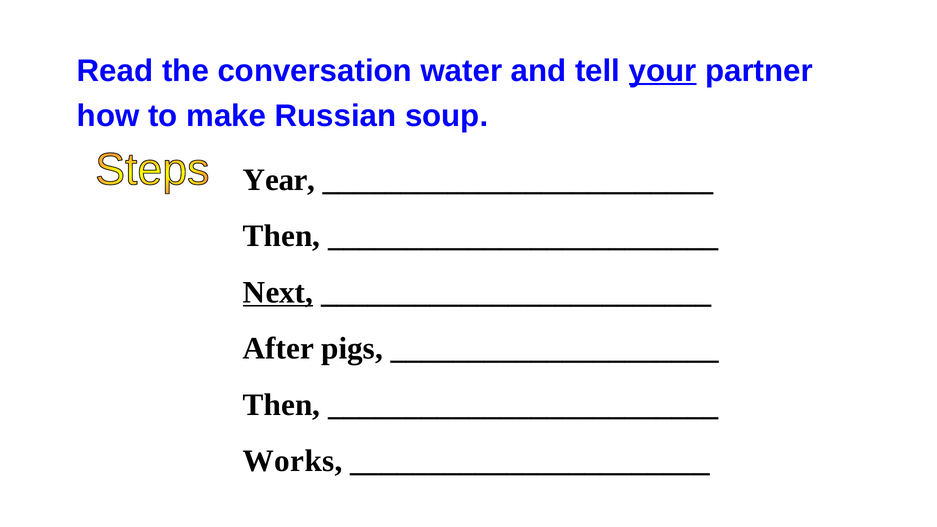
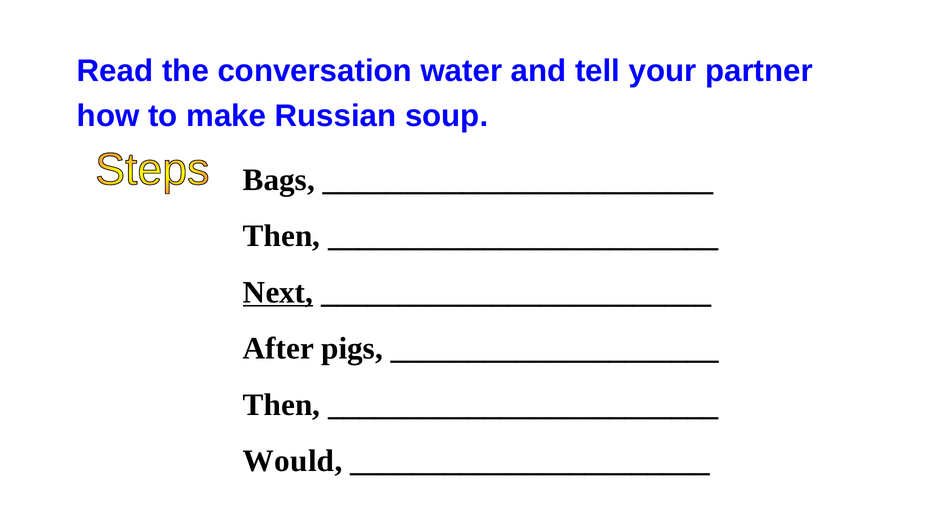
your underline: present -> none
Year: Year -> Bags
Works: Works -> Would
